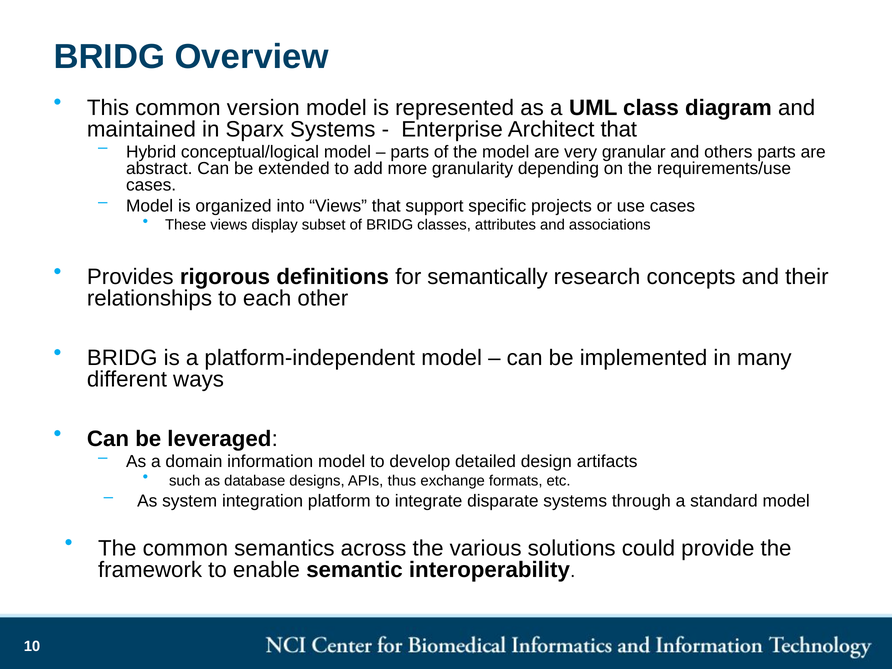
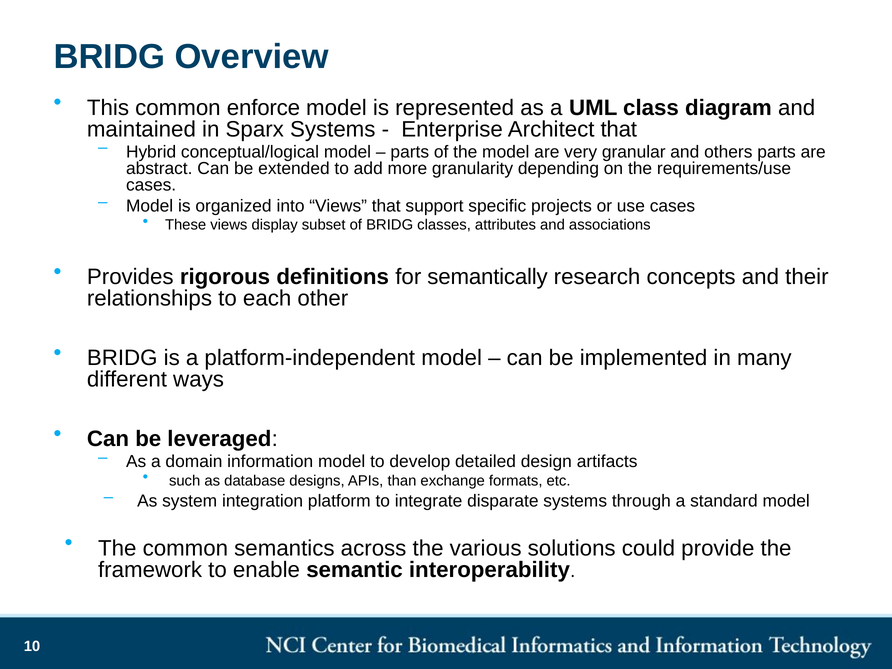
version: version -> enforce
thus: thus -> than
